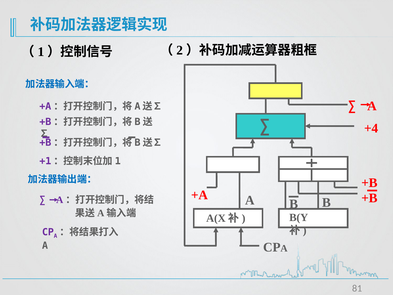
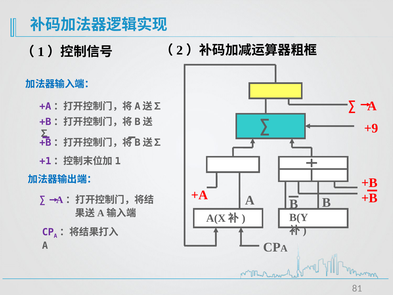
+4: +4 -> +9
